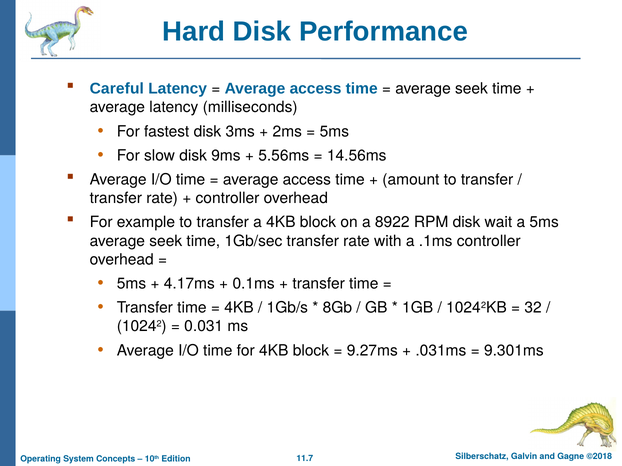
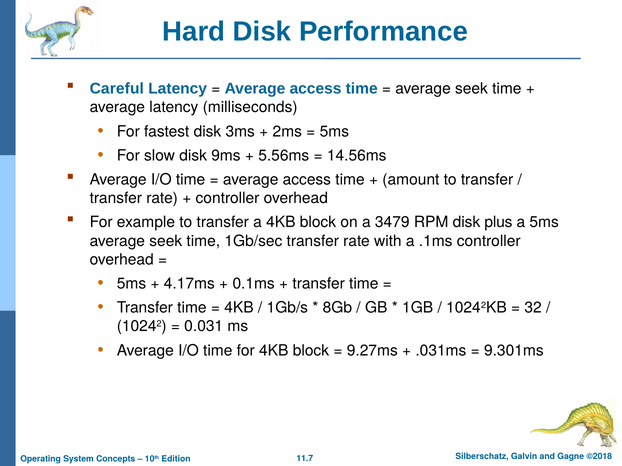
8922: 8922 -> 3479
wait: wait -> plus
